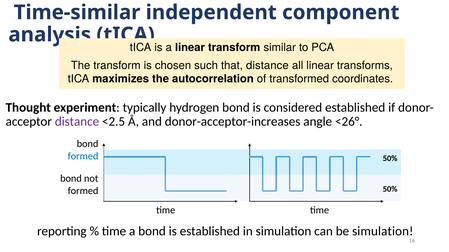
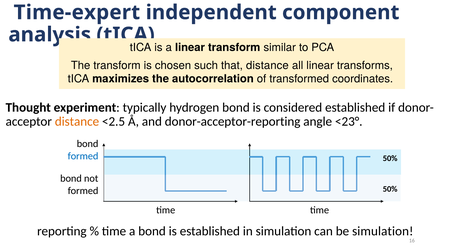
Time-similar: Time-similar -> Time-expert
distance at (77, 122) colour: purple -> orange
donor-acceptor-increases: donor-acceptor-increases -> donor-acceptor-reporting
<26°: <26° -> <23°
